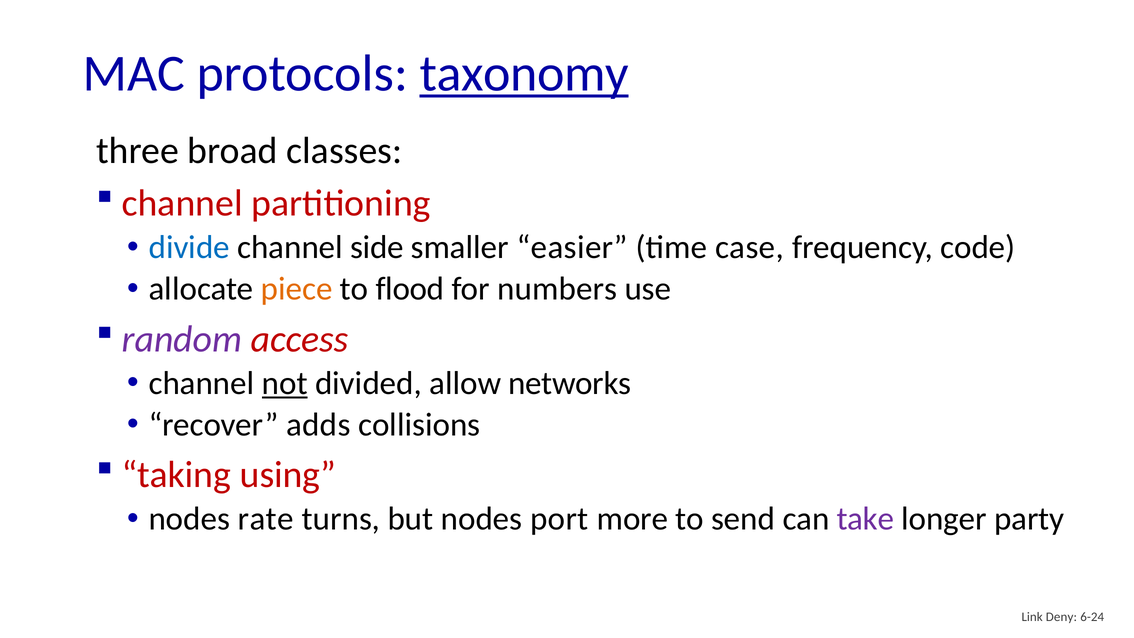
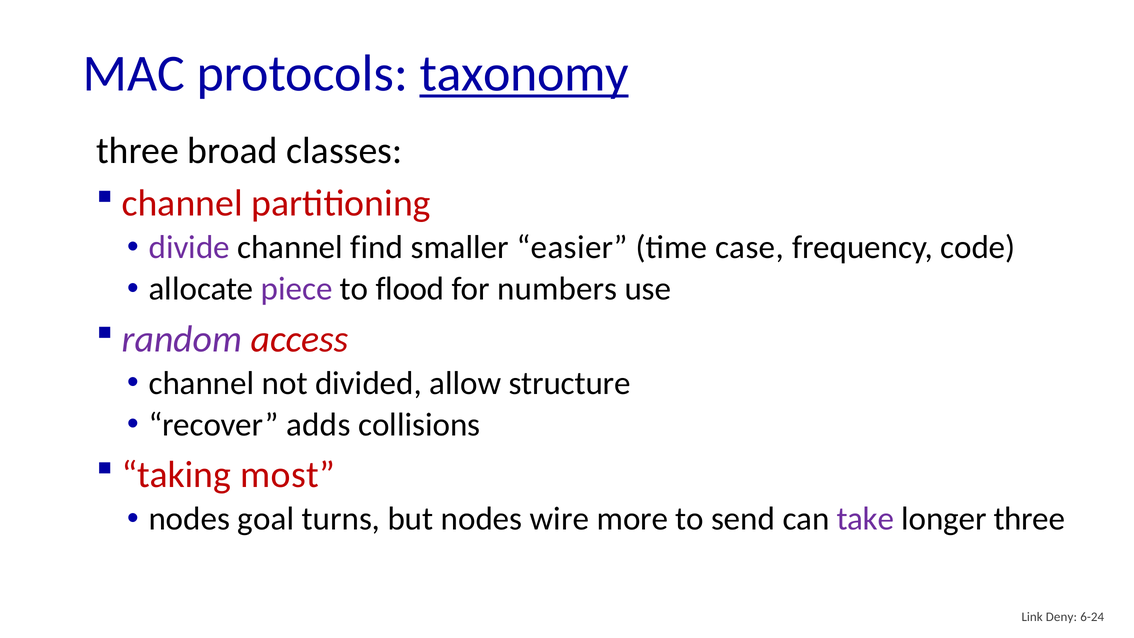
divide colour: blue -> purple
side: side -> find
piece colour: orange -> purple
not underline: present -> none
networks: networks -> structure
using: using -> most
rate: rate -> goal
port: port -> wire
longer party: party -> three
